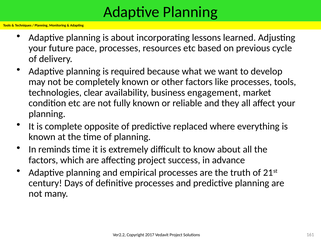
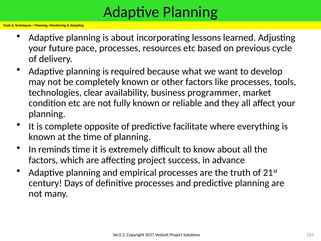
engagement: engagement -> programmer
replaced: replaced -> facilitate
